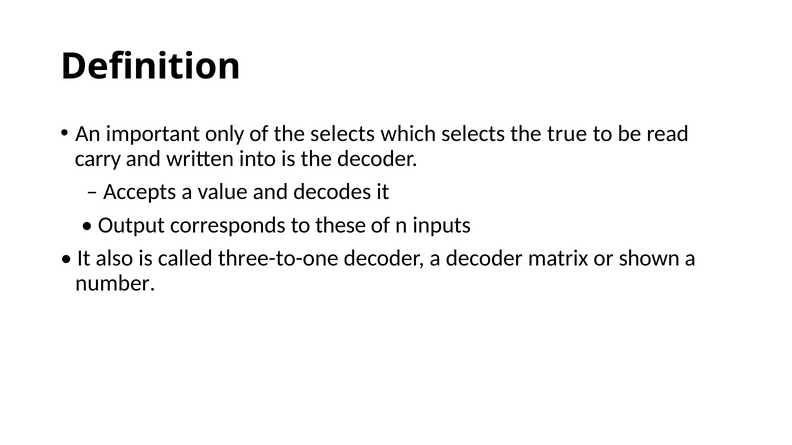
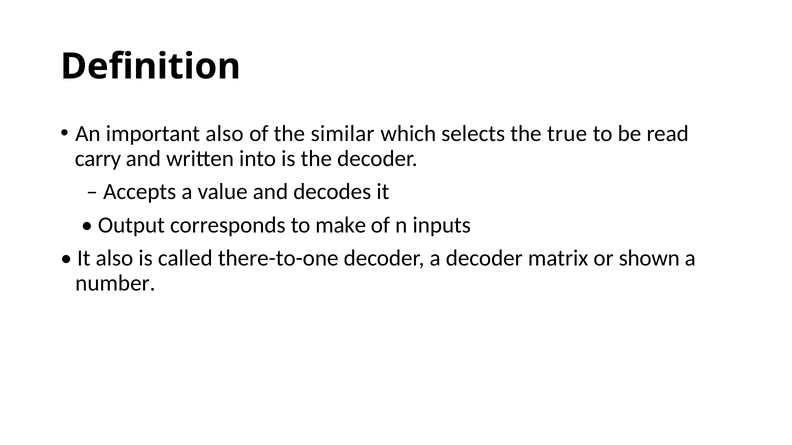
important only: only -> also
the selects: selects -> similar
these: these -> make
three-to-one: three-to-one -> there-to-one
